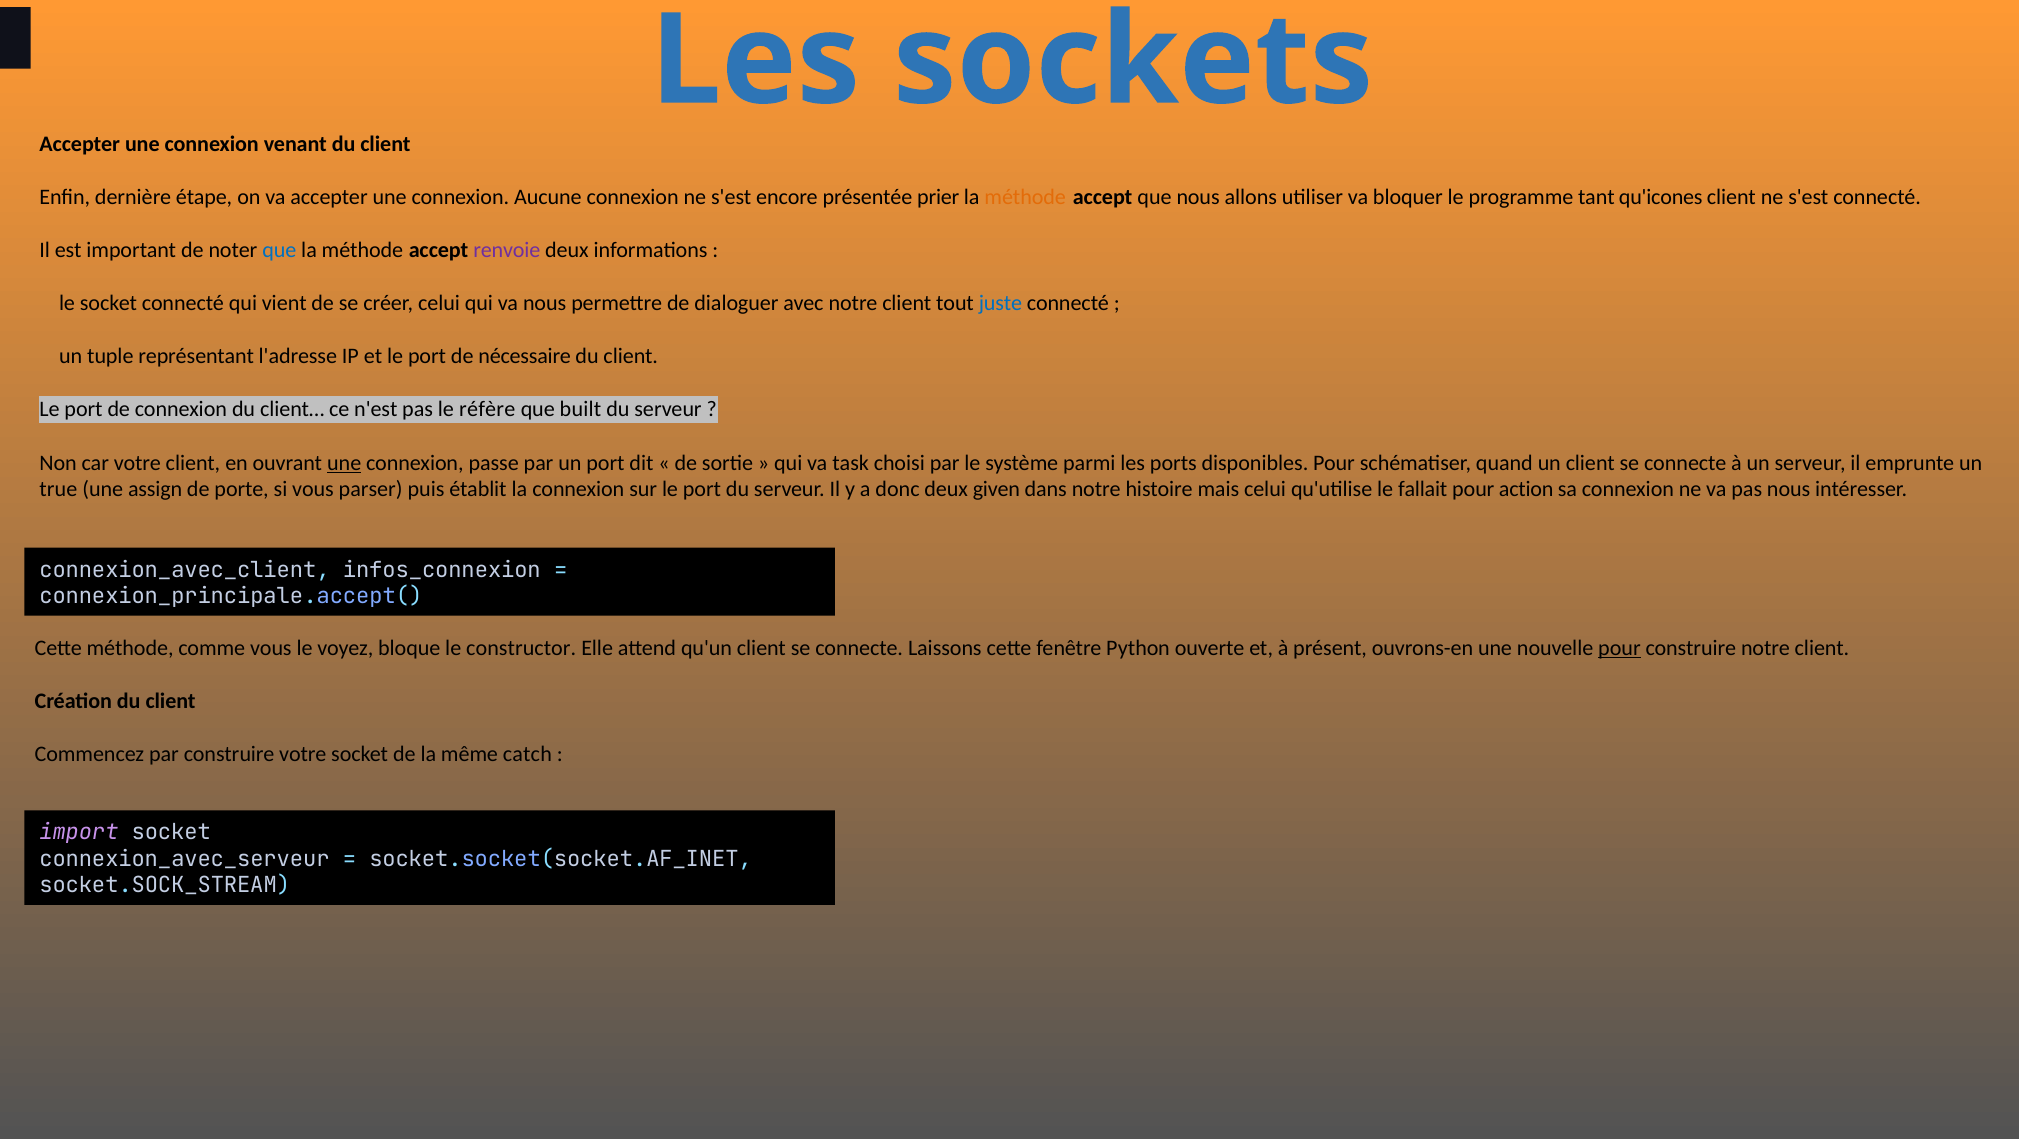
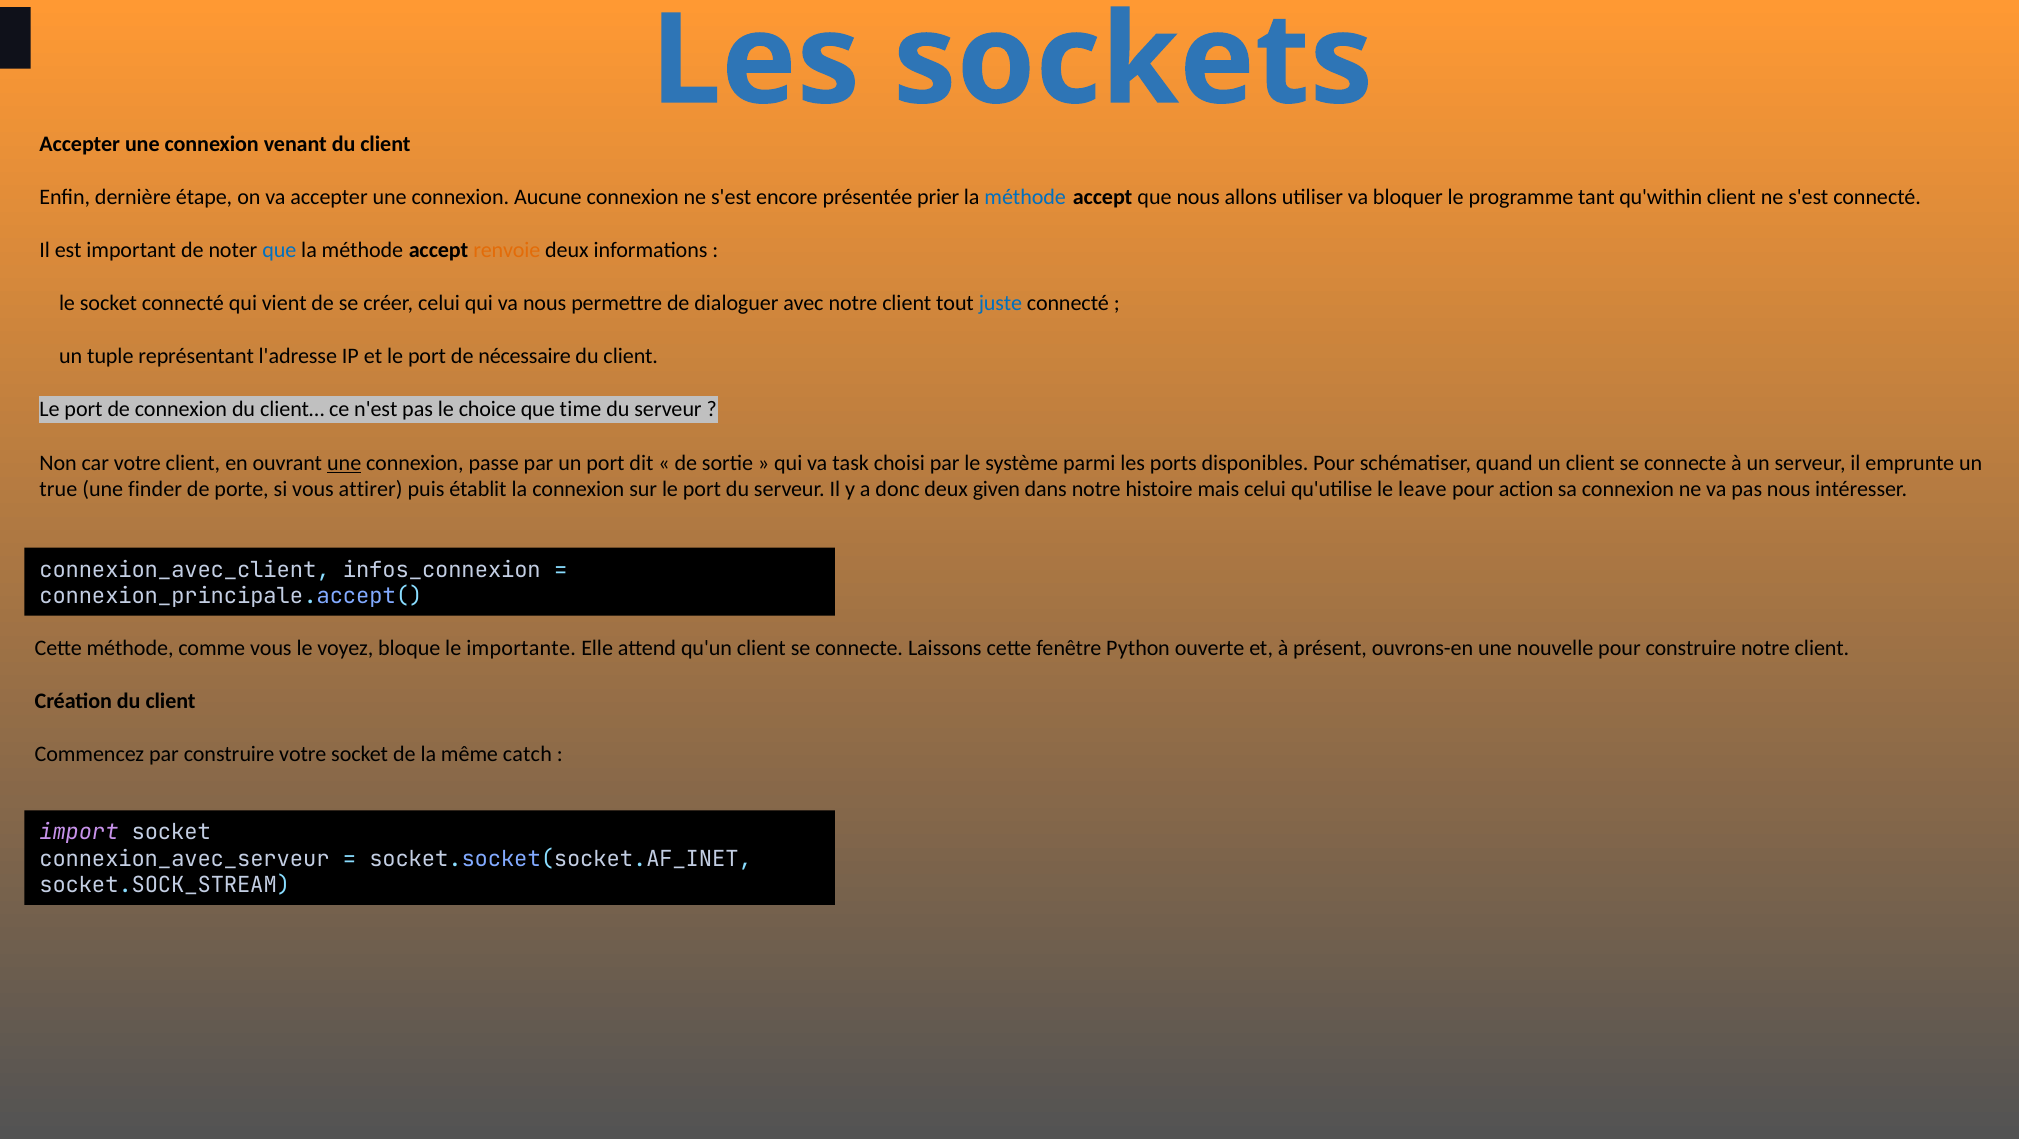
méthode at (1025, 197) colour: orange -> blue
qu'icones: qu'icones -> qu'within
renvoie colour: purple -> orange
réfère: réfère -> choice
built: built -> time
assign: assign -> finder
parser: parser -> attirer
fallait: fallait -> leave
constructor: constructor -> importante
pour at (1619, 648) underline: present -> none
